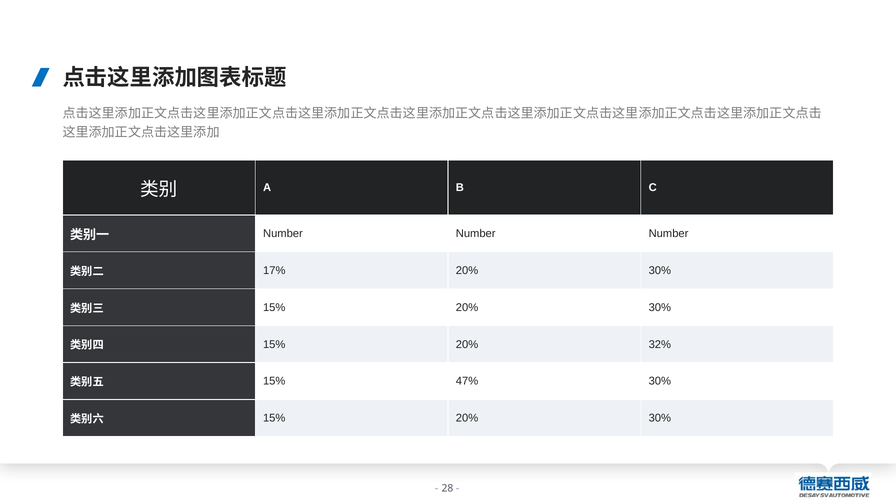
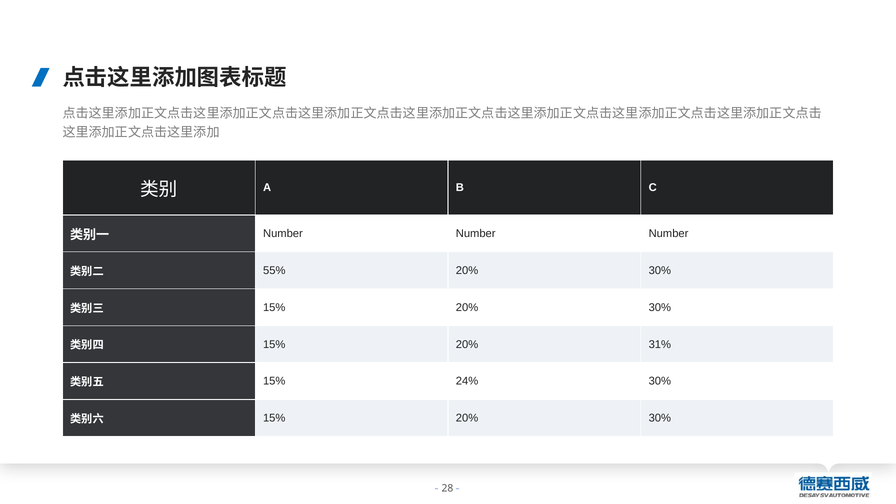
17%: 17% -> 55%
32%: 32% -> 31%
47%: 47% -> 24%
